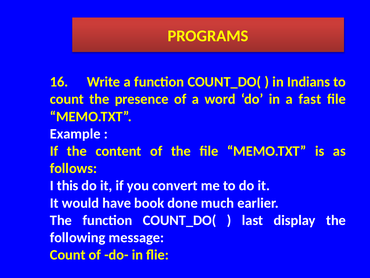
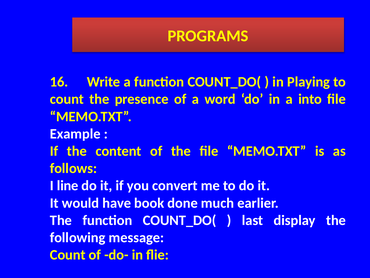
Indians: Indians -> Playing
fast: fast -> into
this: this -> line
